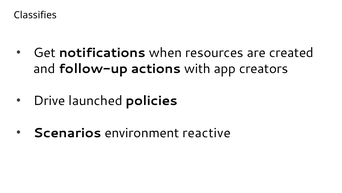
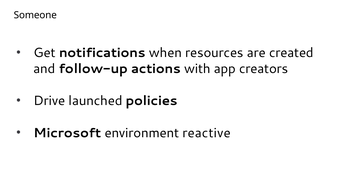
Classifies: Classifies -> Someone
Scenarios: Scenarios -> Microsoft
